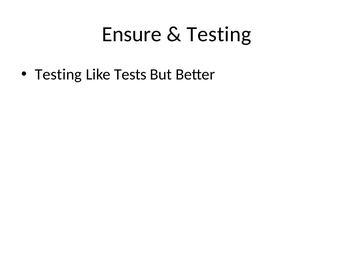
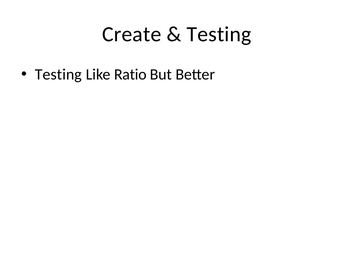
Ensure: Ensure -> Create
Tests: Tests -> Ratio
